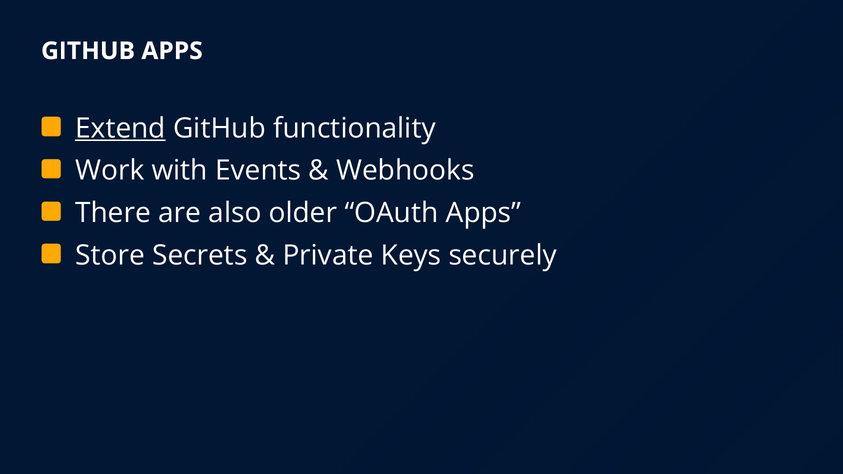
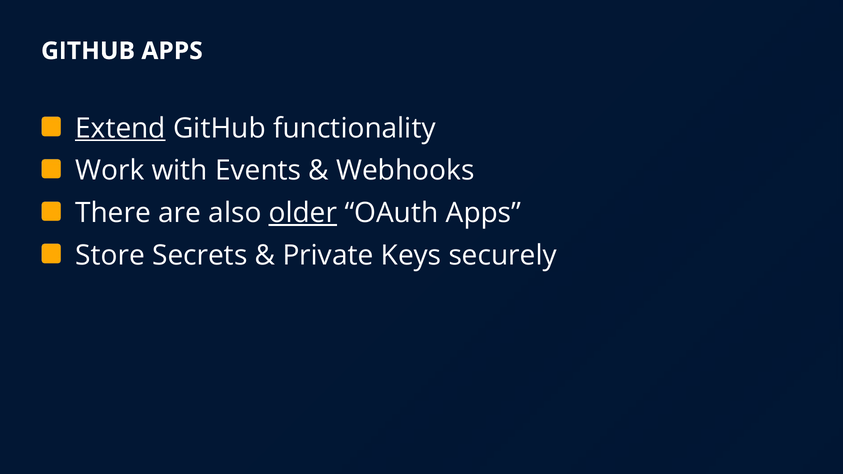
older underline: none -> present
